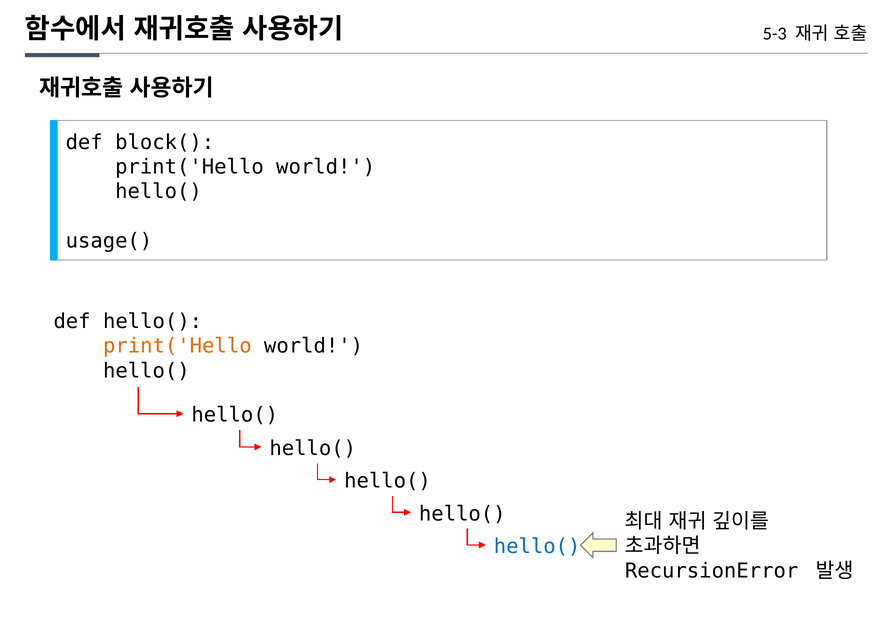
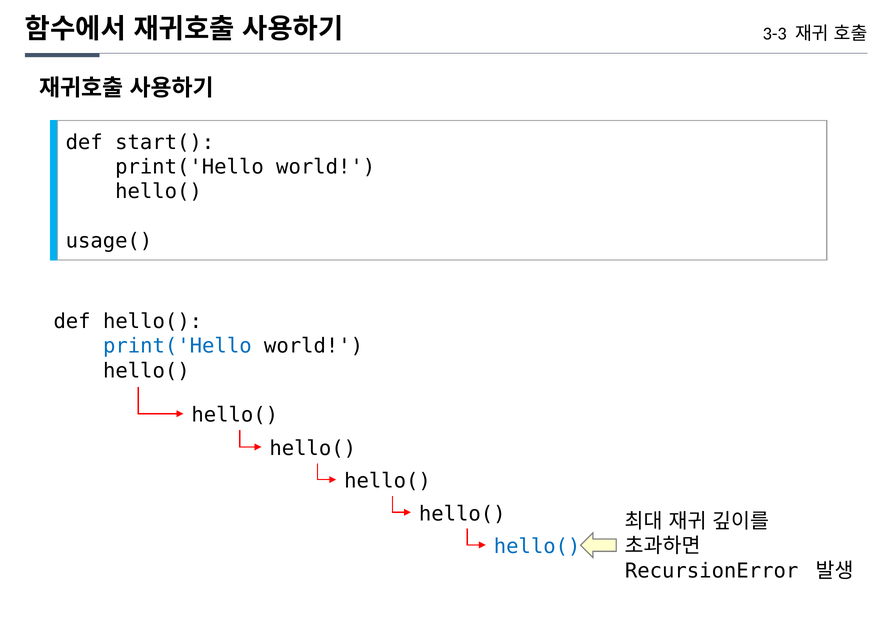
5-3: 5-3 -> 3-3
block(: block( -> start(
print('Hello at (177, 346) colour: orange -> blue
